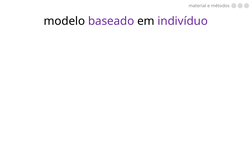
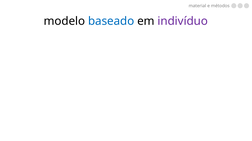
baseado colour: purple -> blue
